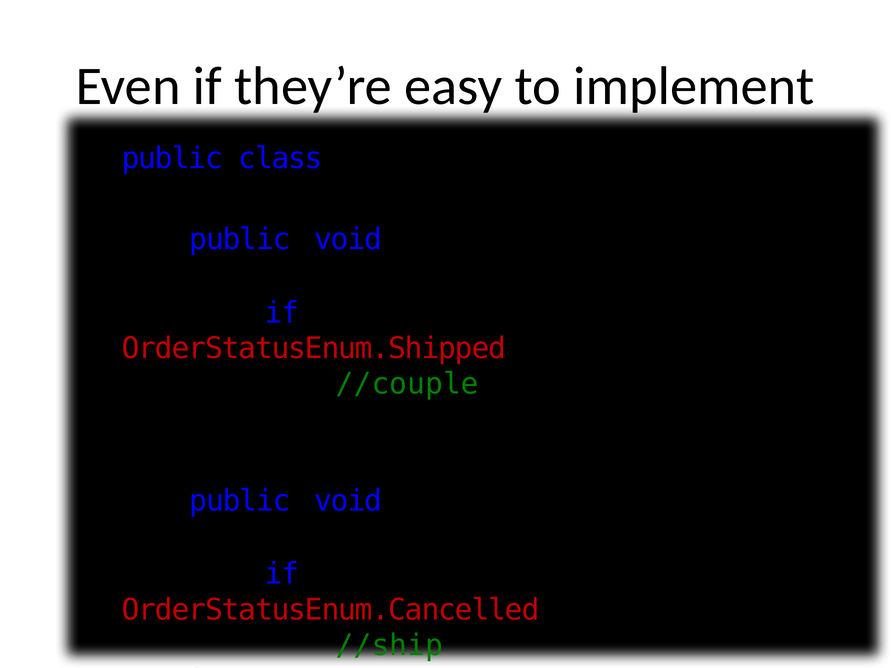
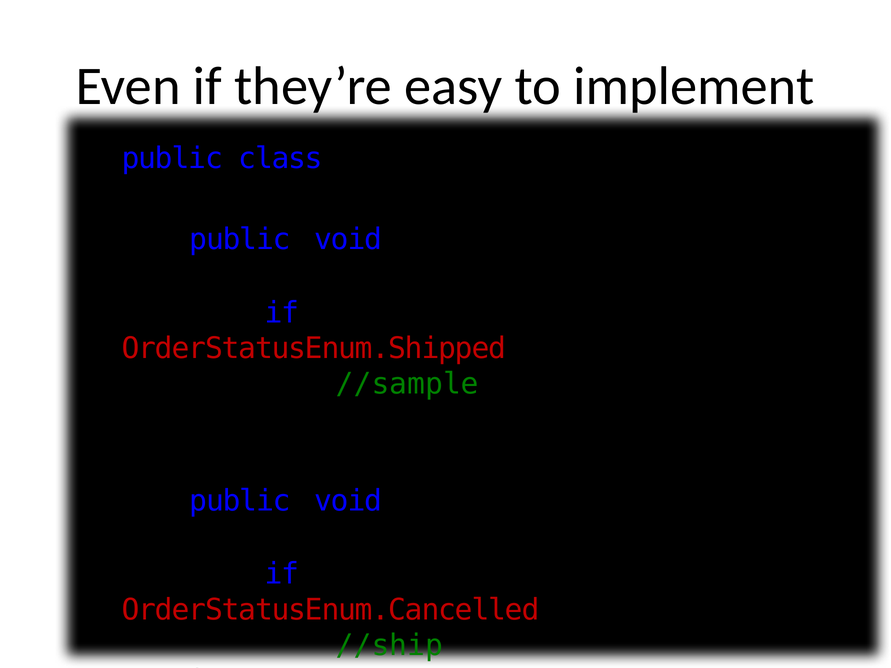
//couple: //couple -> //sample
